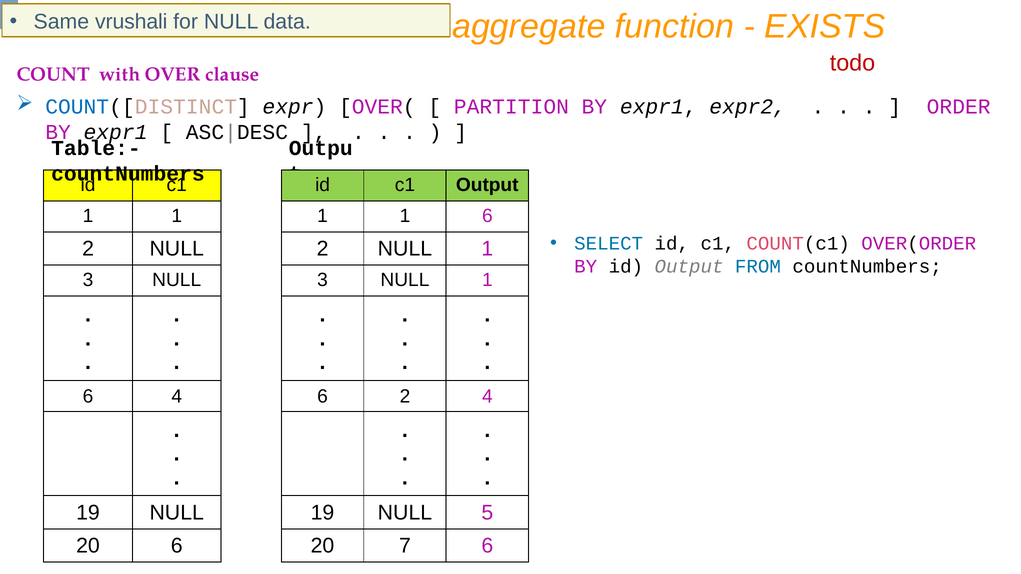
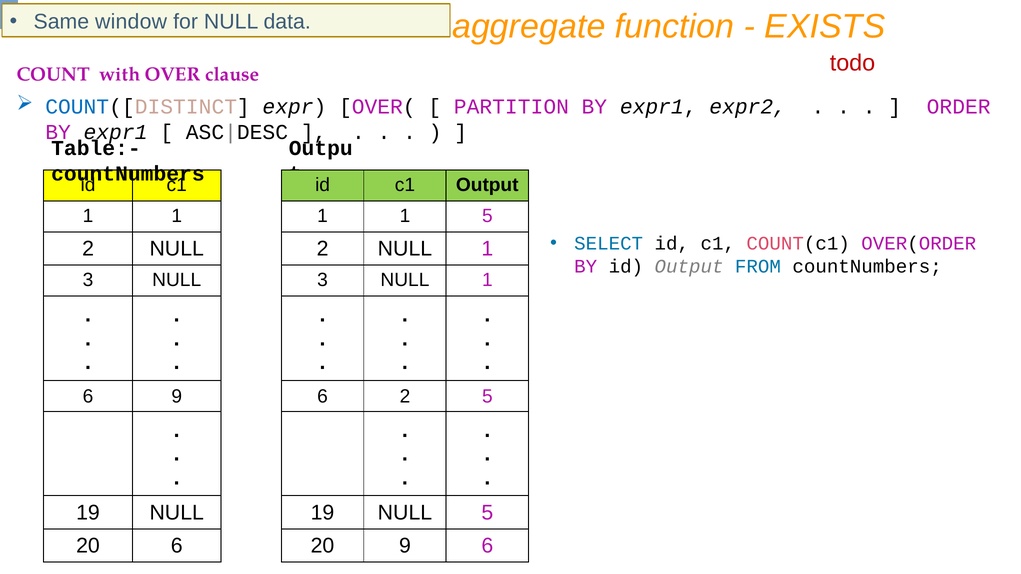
vrushali: vrushali -> window
1 6: 6 -> 5
6 4: 4 -> 9
2 4: 4 -> 5
20 7: 7 -> 9
